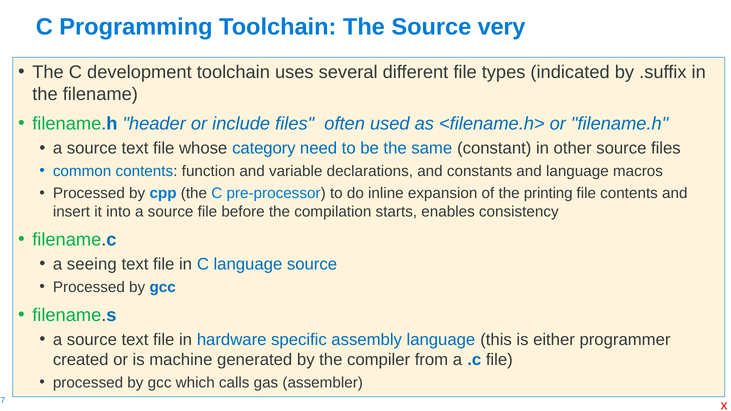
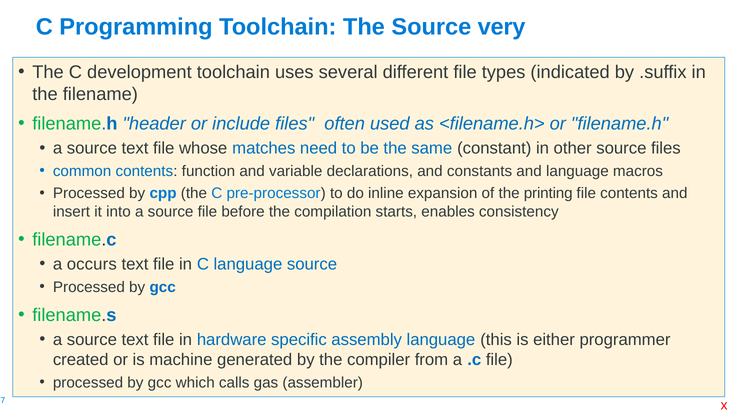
category: category -> matches
seeing: seeing -> occurs
